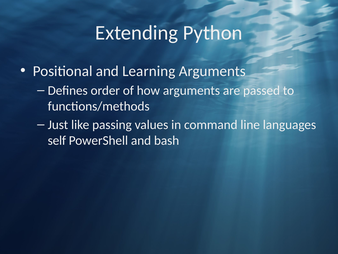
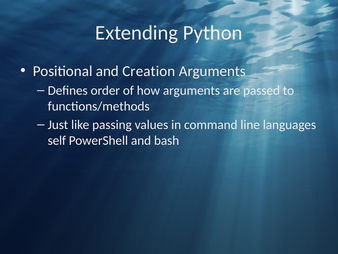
Learning: Learning -> Creation
